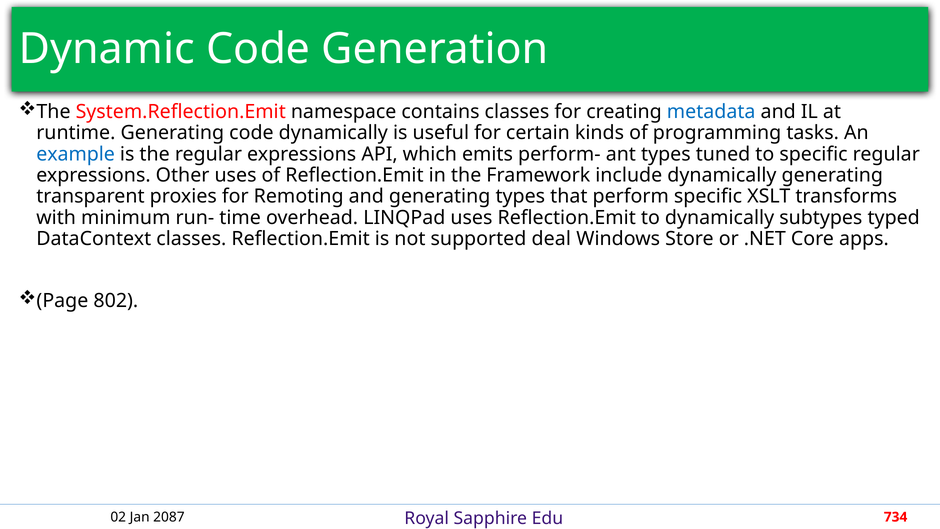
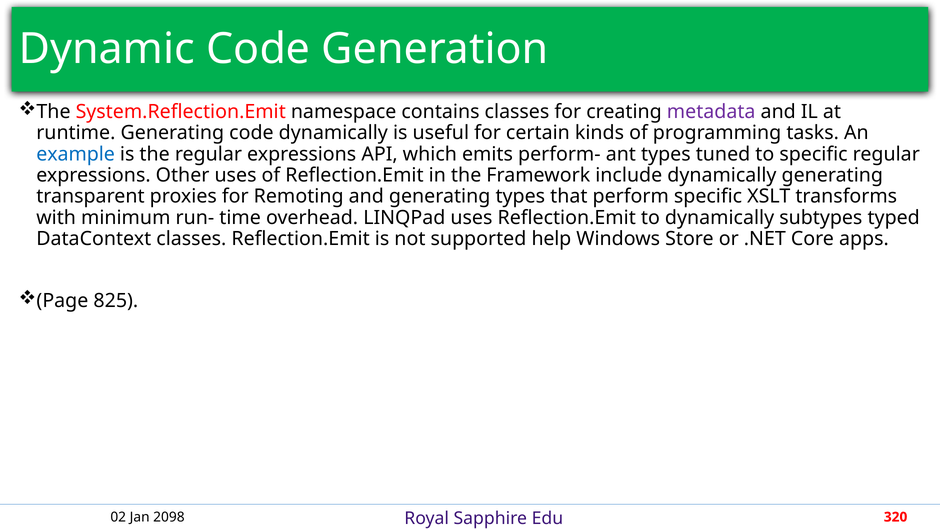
metadata colour: blue -> purple
deal: deal -> help
802: 802 -> 825
2087: 2087 -> 2098
734: 734 -> 320
